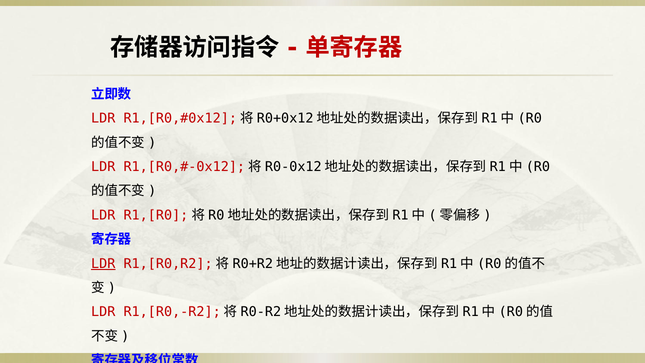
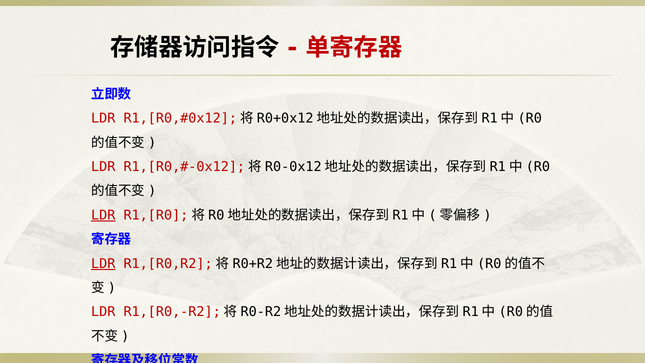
LDR at (103, 215) underline: none -> present
